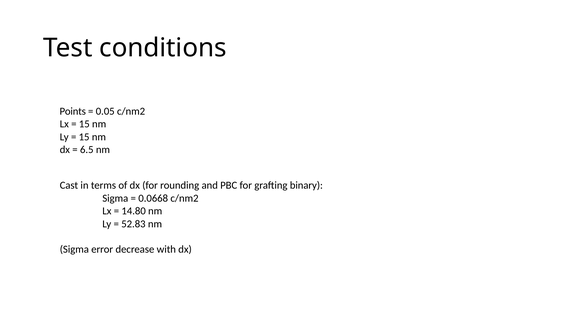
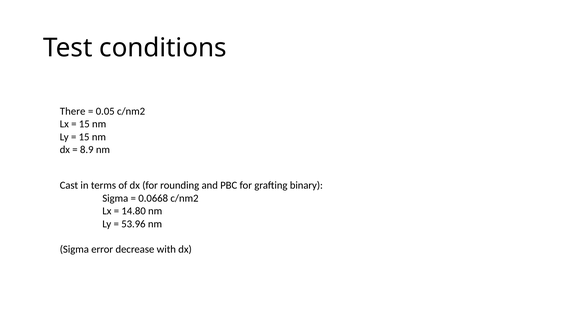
Points: Points -> There
6.5: 6.5 -> 8.9
52.83: 52.83 -> 53.96
